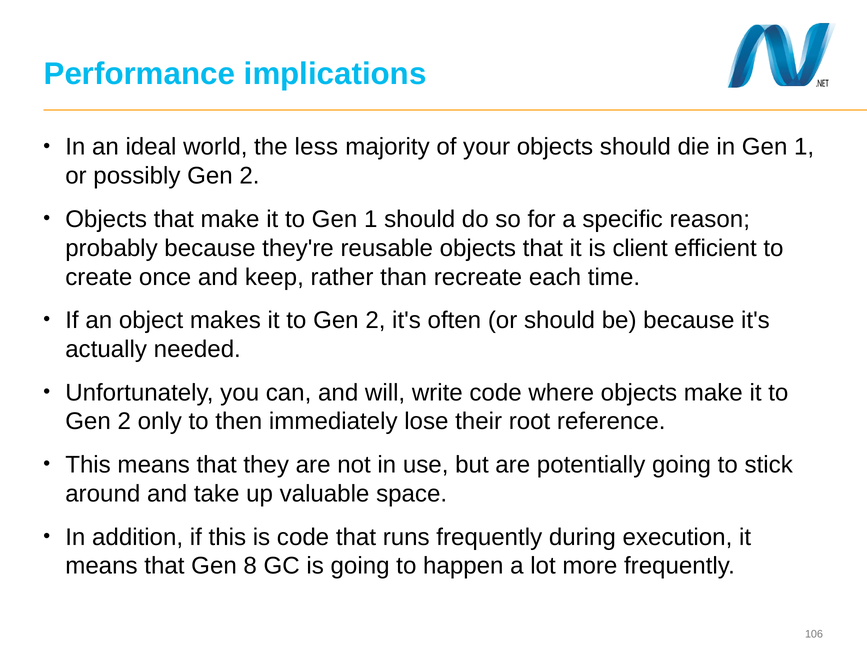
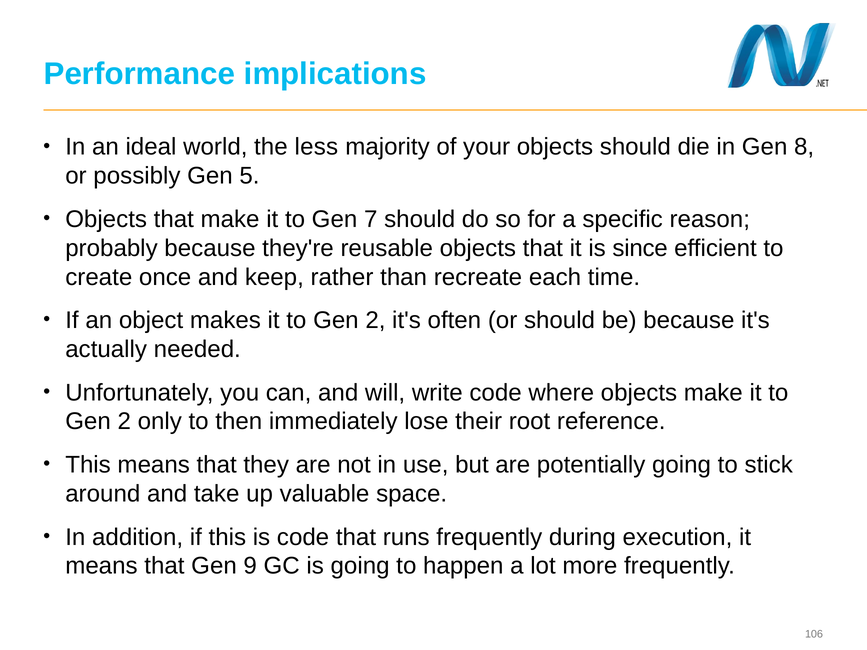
in Gen 1: 1 -> 8
possibly Gen 2: 2 -> 5
to Gen 1: 1 -> 7
client: client -> since
8: 8 -> 9
